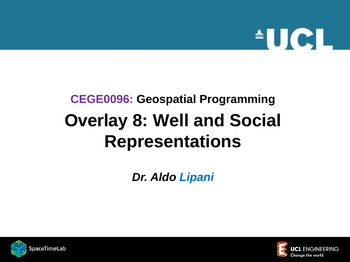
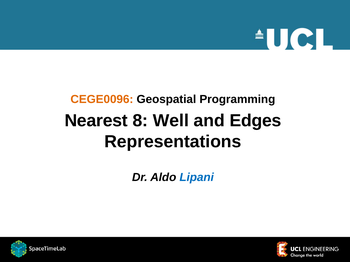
CEGE0096 colour: purple -> orange
Overlay: Overlay -> Nearest
Social: Social -> Edges
